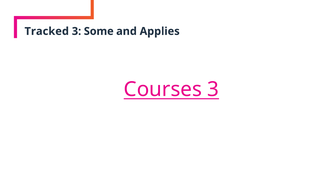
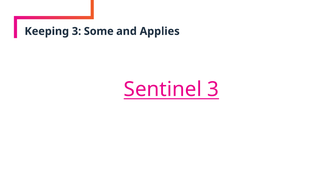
Tracked: Tracked -> Keeping
Courses: Courses -> Sentinel
